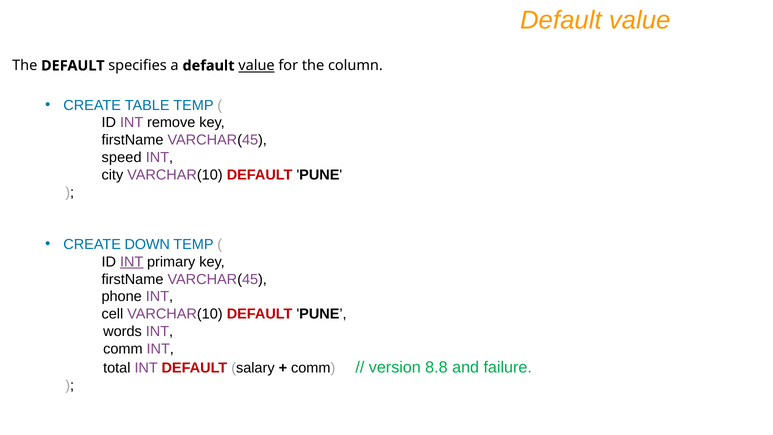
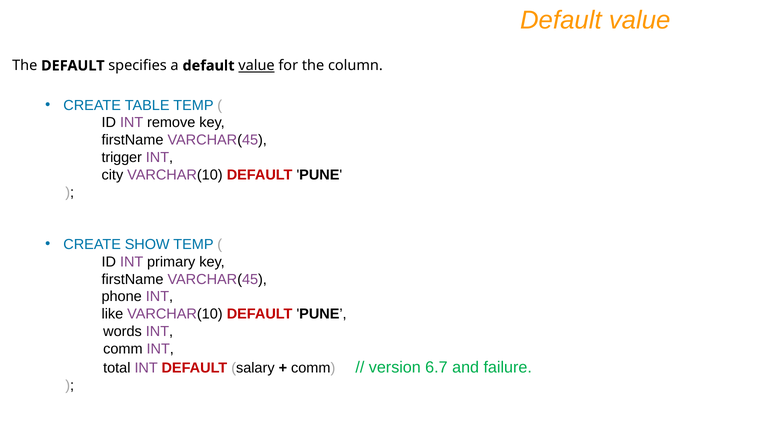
speed: speed -> trigger
DOWN: DOWN -> SHOW
INT at (132, 262) underline: present -> none
cell: cell -> like
8.8: 8.8 -> 6.7
